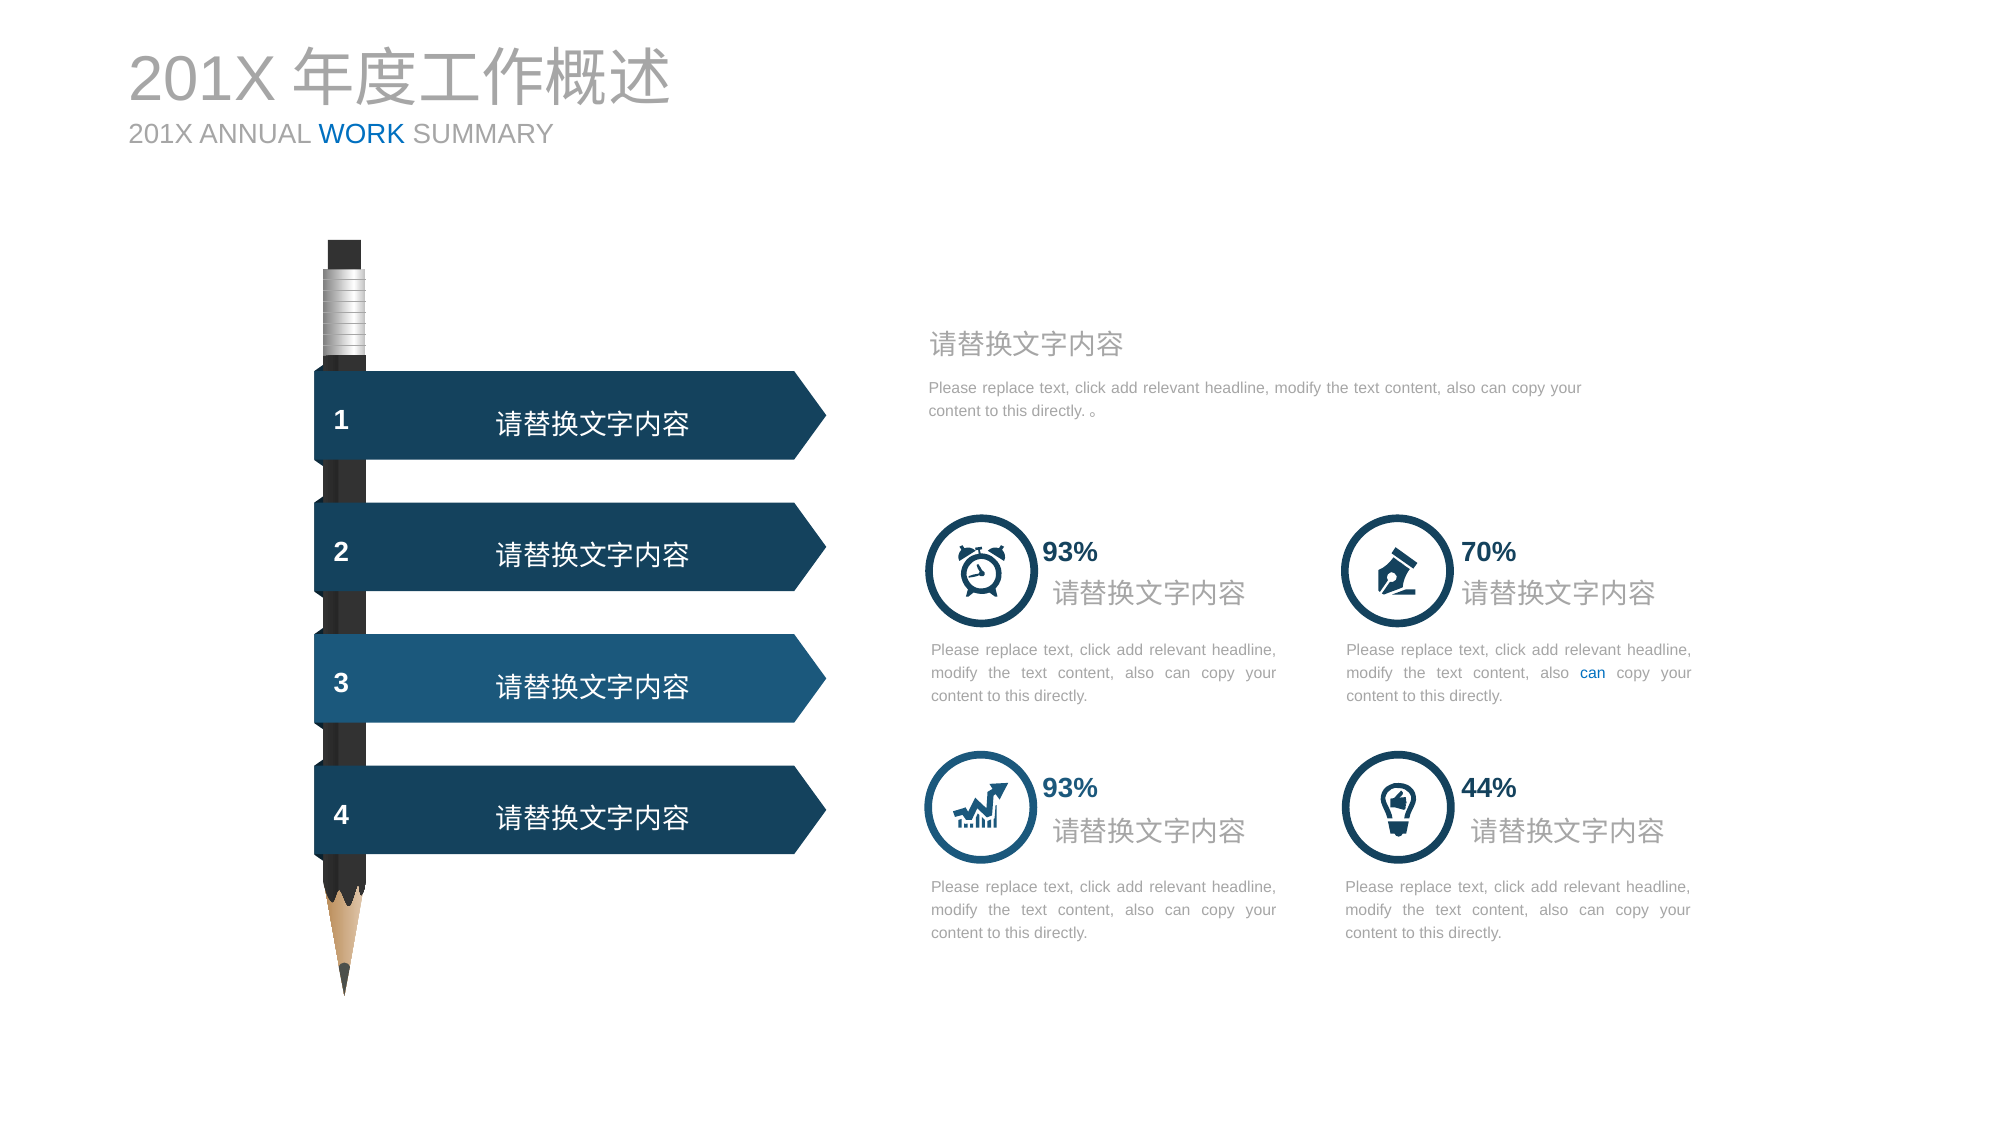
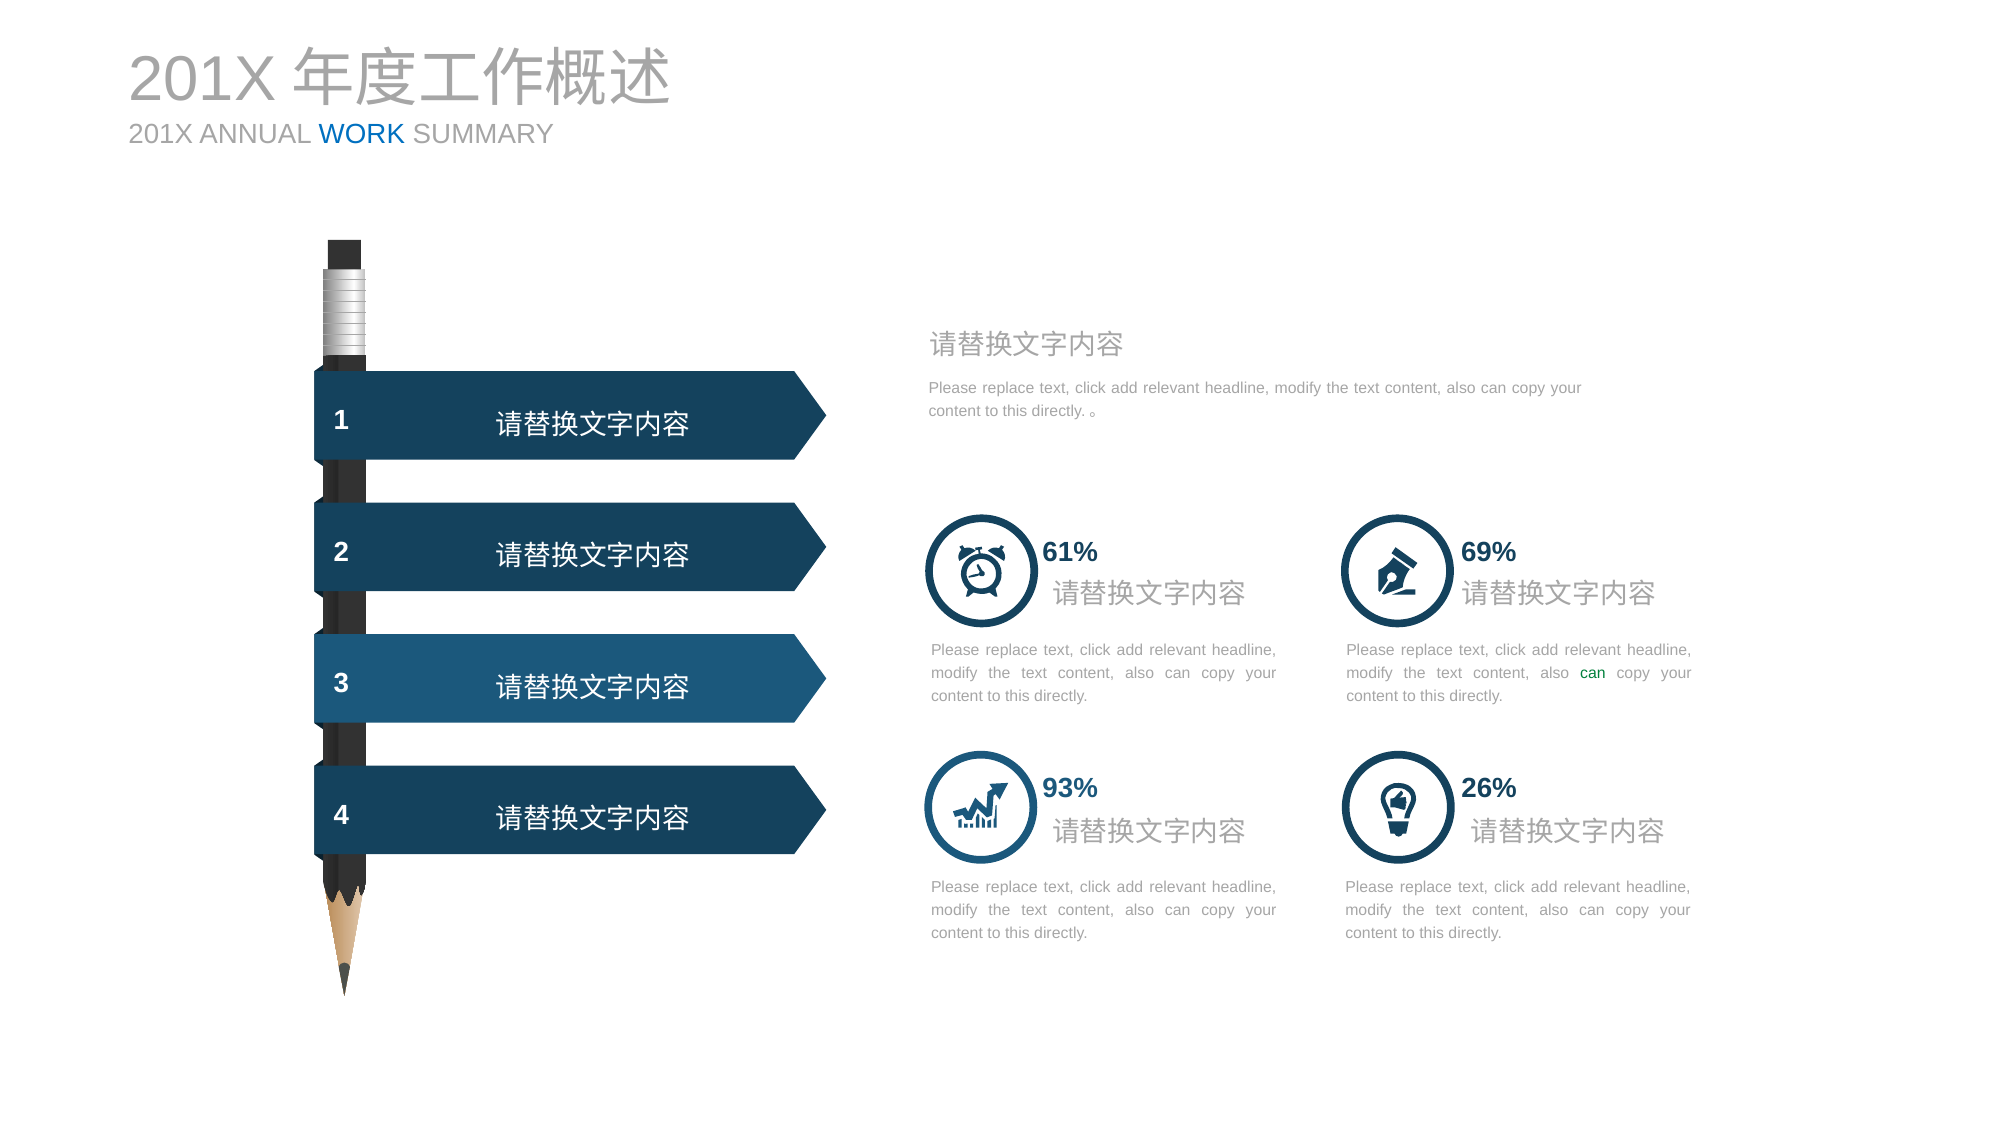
93% at (1070, 553): 93% -> 61%
70%: 70% -> 69%
can at (1593, 673) colour: blue -> green
44%: 44% -> 26%
